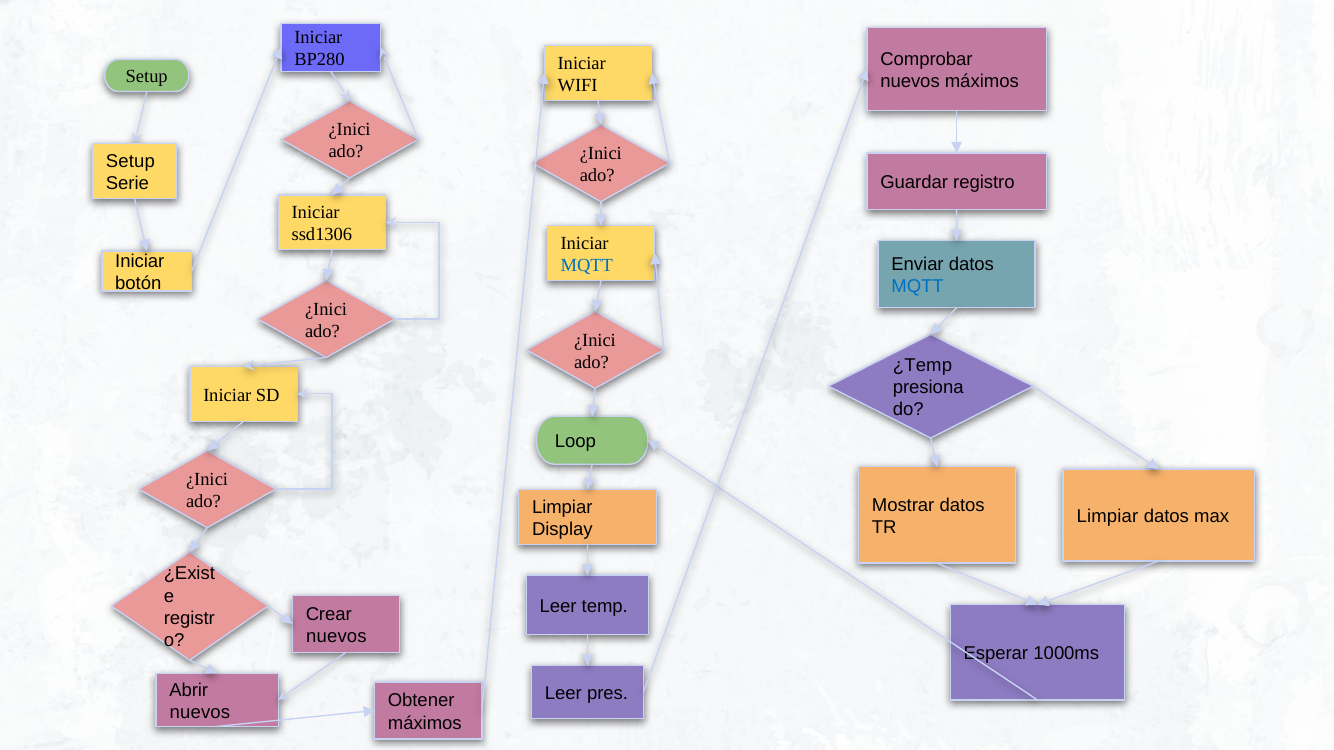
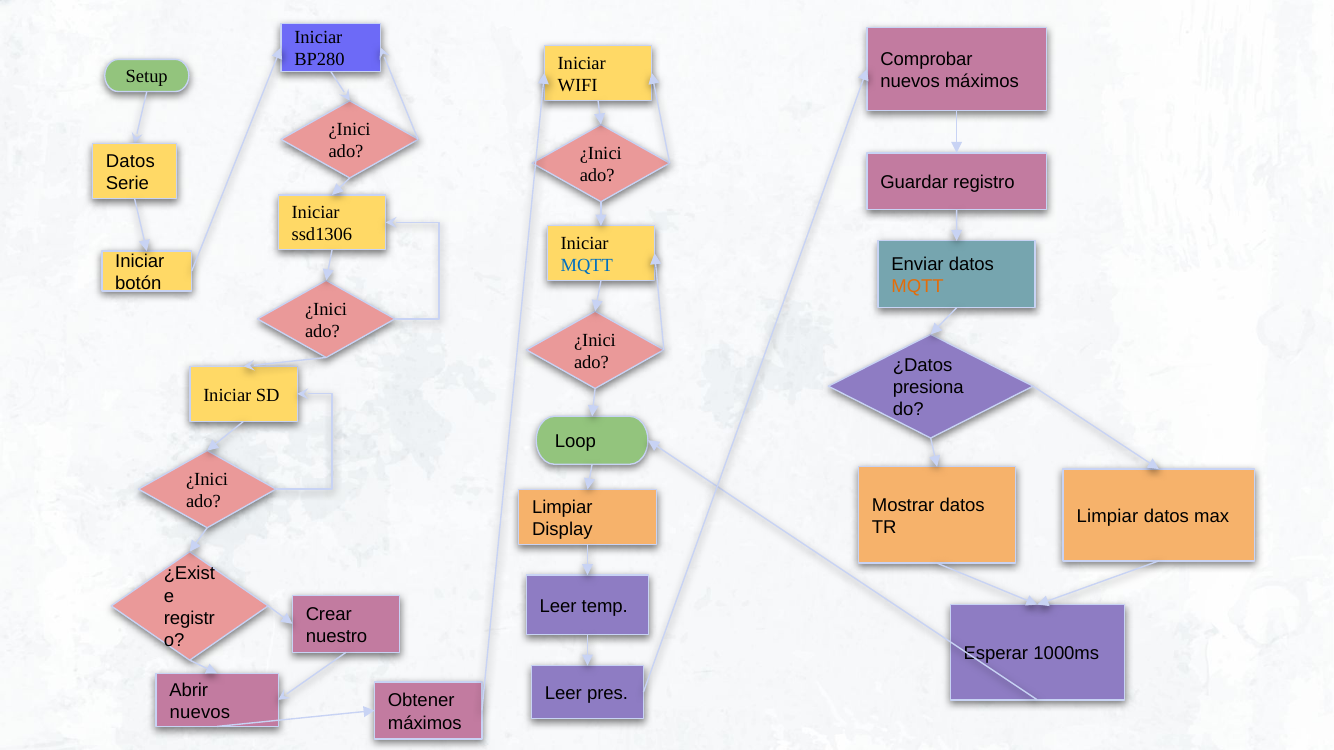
Setup at (130, 161): Setup -> Datos
MQTT at (918, 287) colour: blue -> orange
¿Temp: ¿Temp -> ¿Datos
nuevos at (336, 637): nuevos -> nuestro
